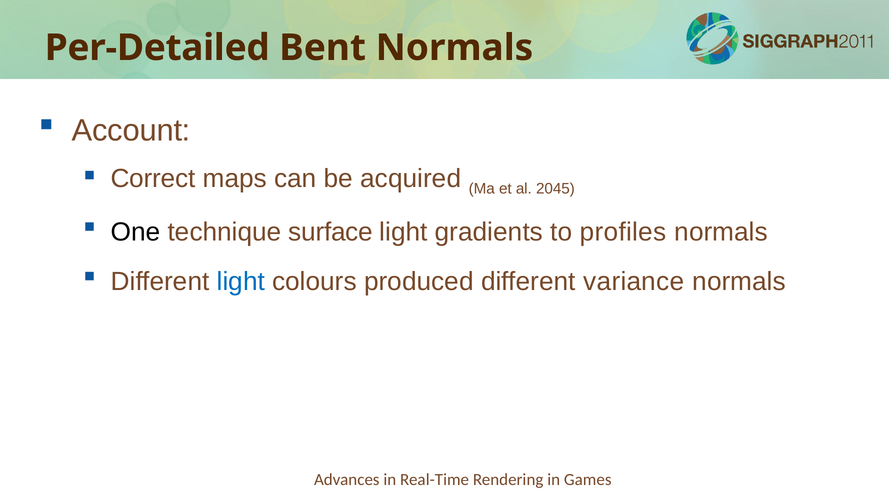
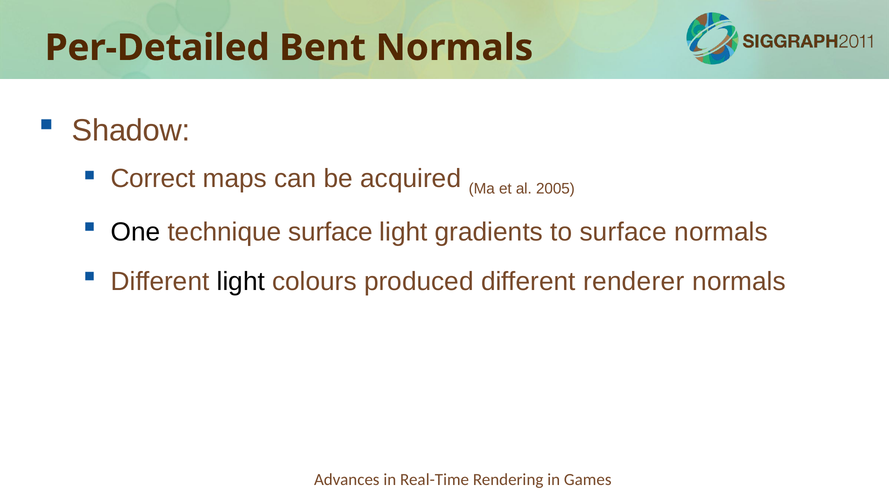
Account: Account -> Shadow
2045: 2045 -> 2005
to profiles: profiles -> surface
light at (241, 282) colour: blue -> black
variance: variance -> renderer
